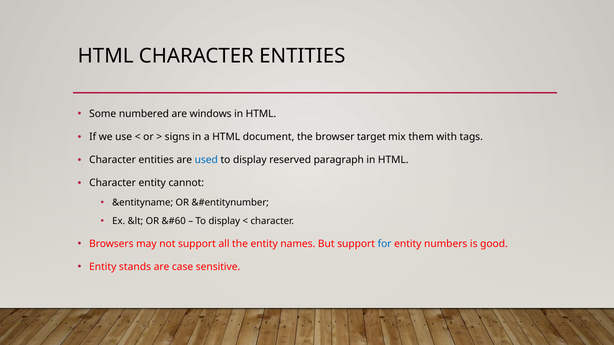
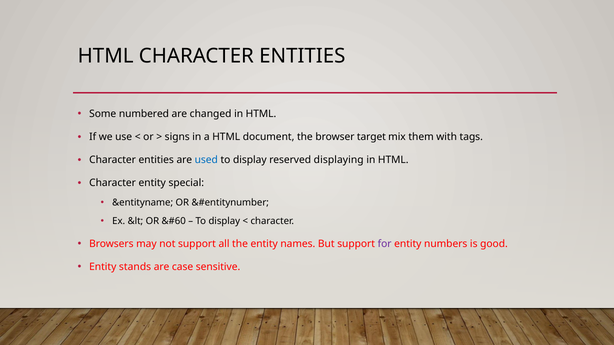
windows: windows -> changed
paragraph: paragraph -> displaying
cannot: cannot -> special
for colour: blue -> purple
